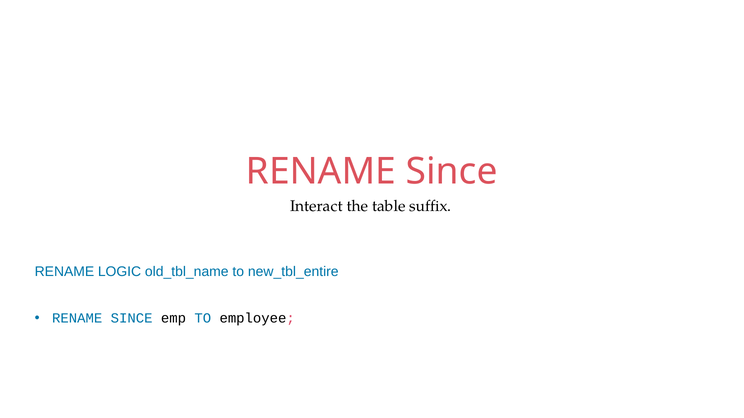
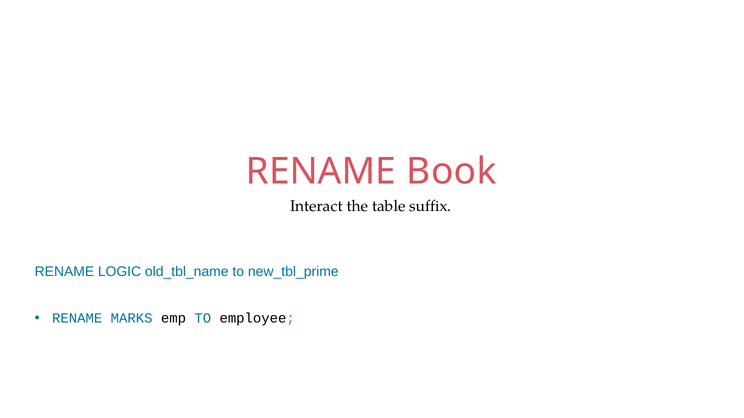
Since at (452, 172): Since -> Book
new_tbl_entire: new_tbl_entire -> new_tbl_prime
SINCE at (132, 319): SINCE -> MARKS
